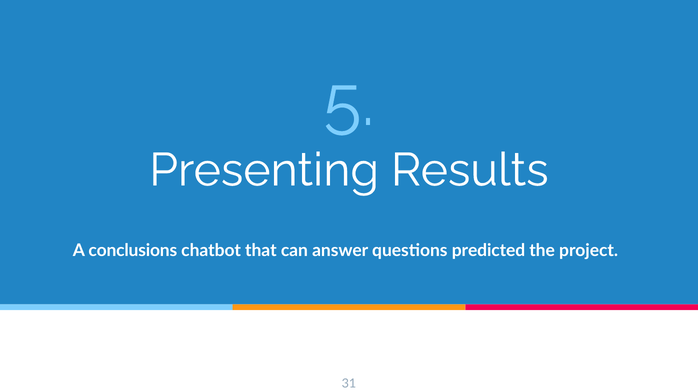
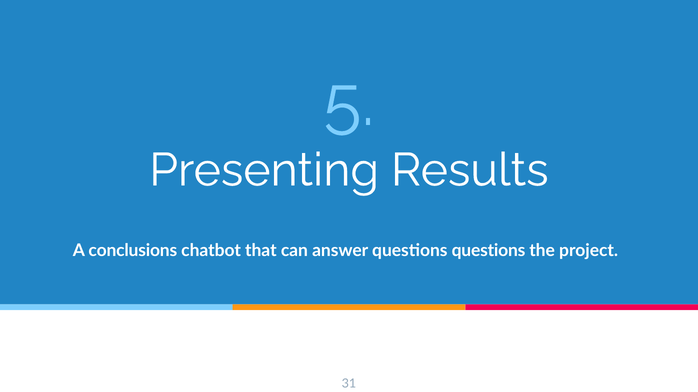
questions predicted: predicted -> questions
